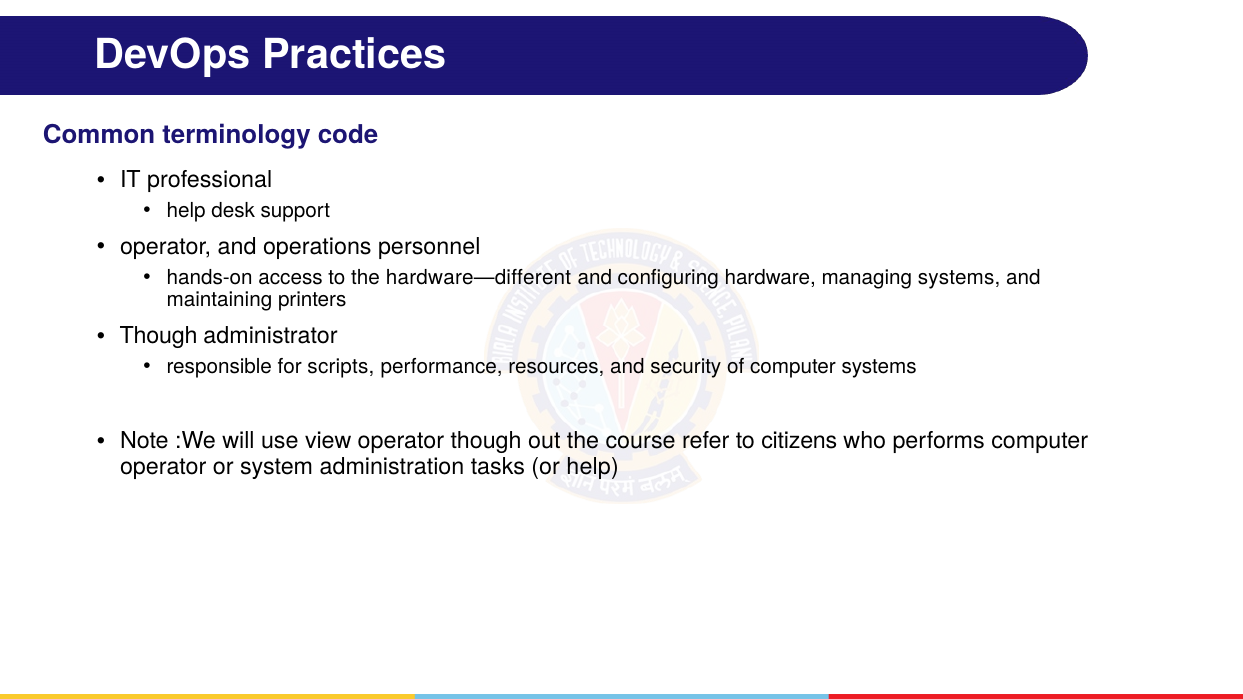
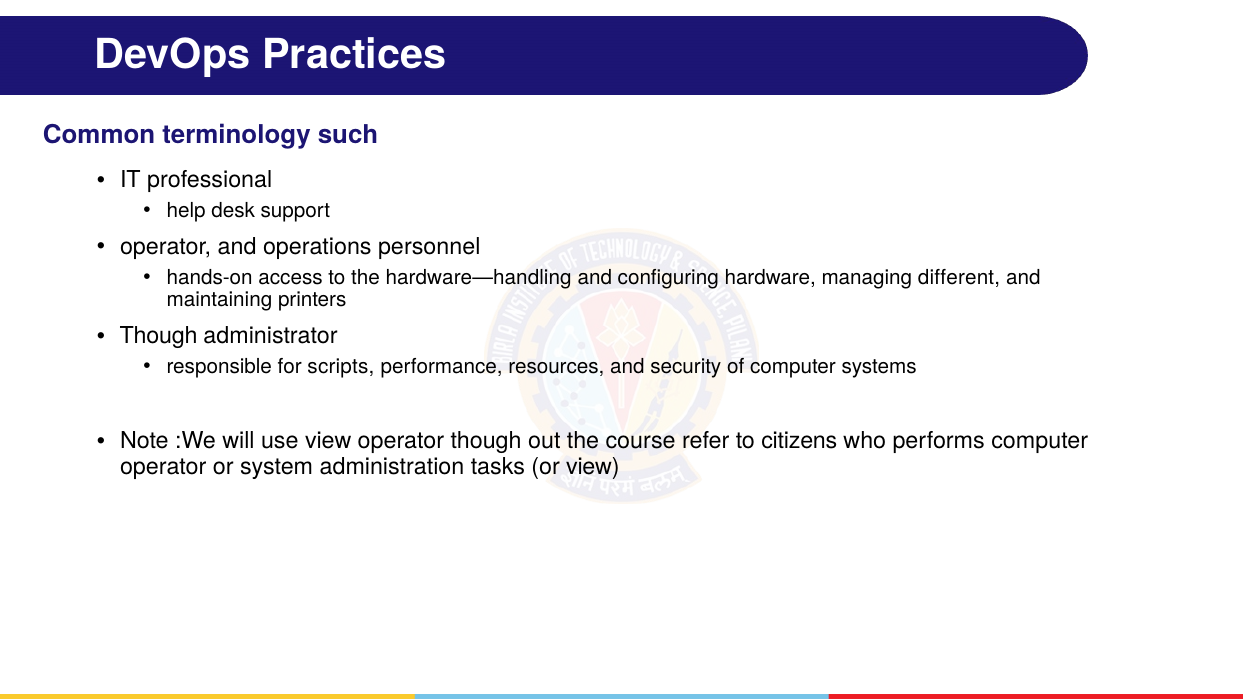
code: code -> such
hardware—different: hardware—different -> hardware—handling
managing systems: systems -> different
or help: help -> view
